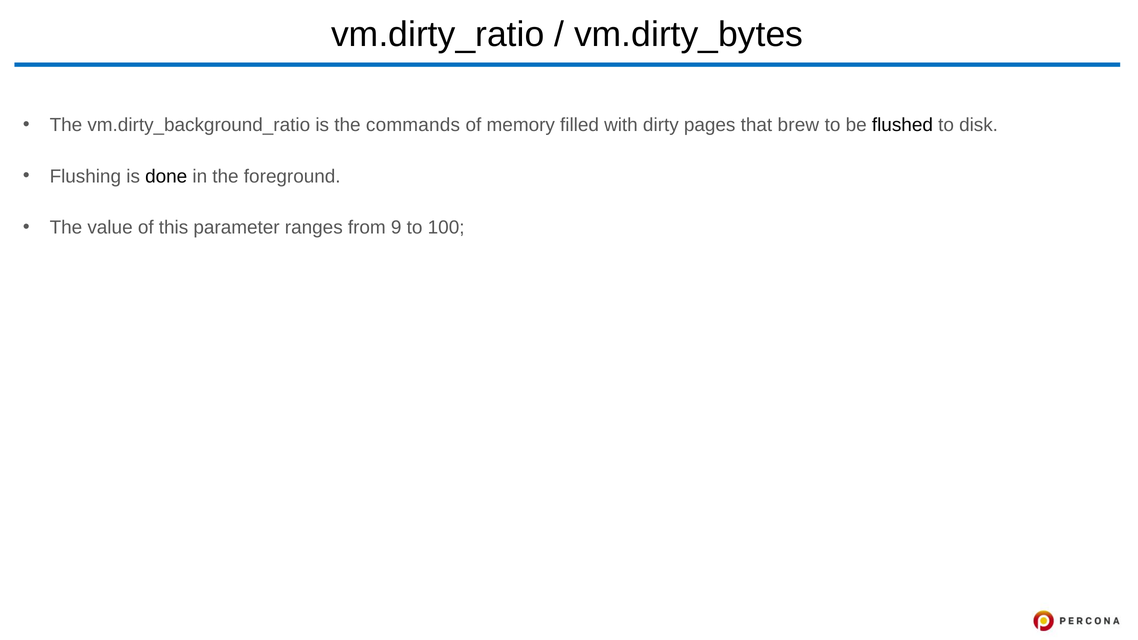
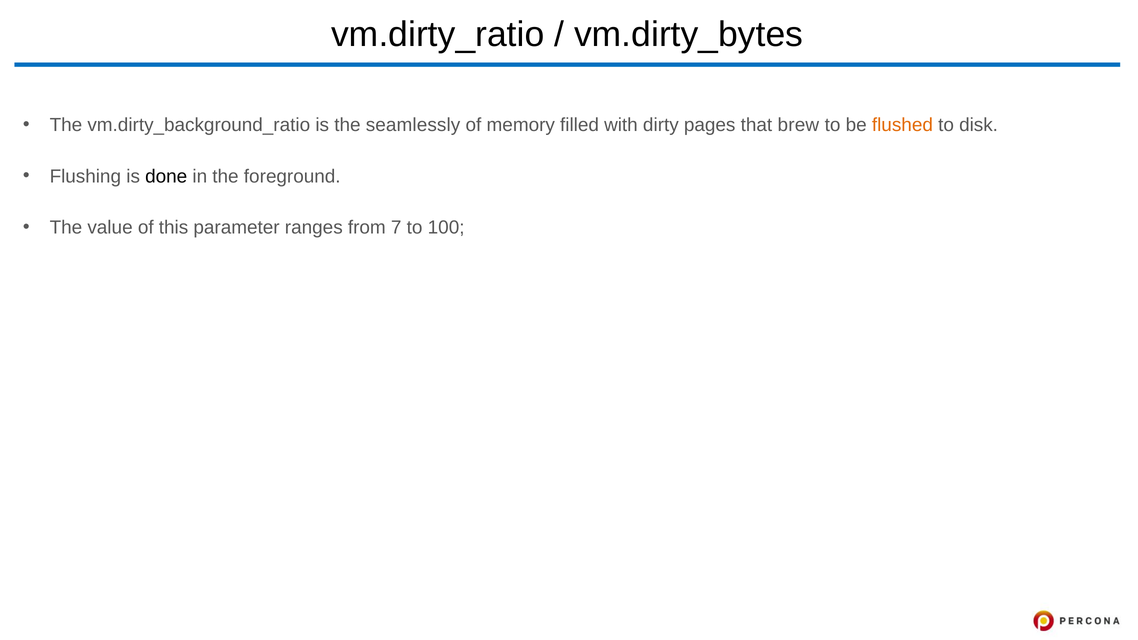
commands: commands -> seamlessly
flushed colour: black -> orange
9: 9 -> 7
